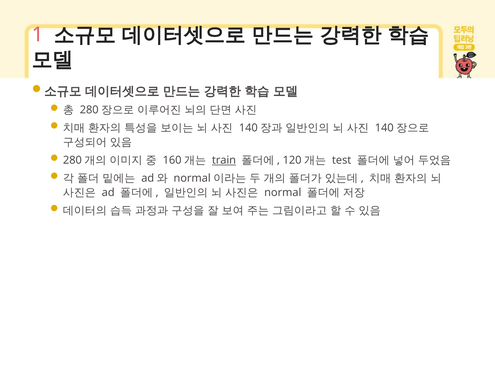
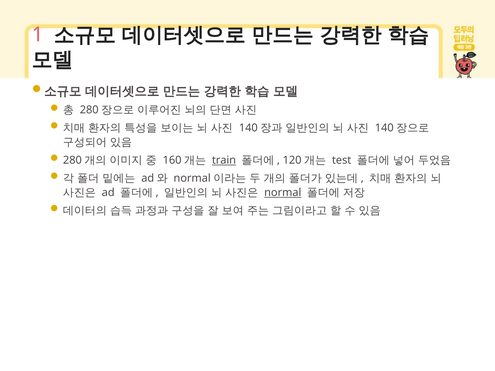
normal underline: none -> present
